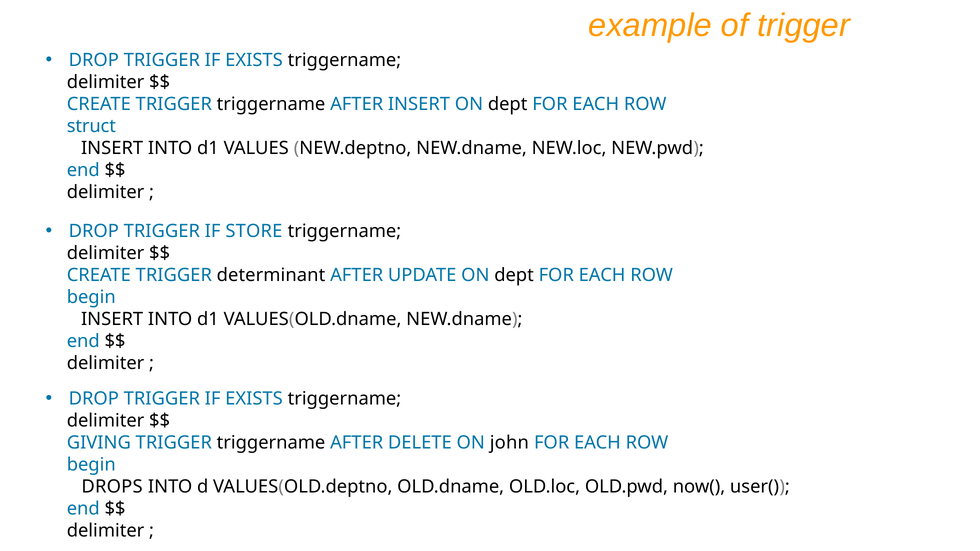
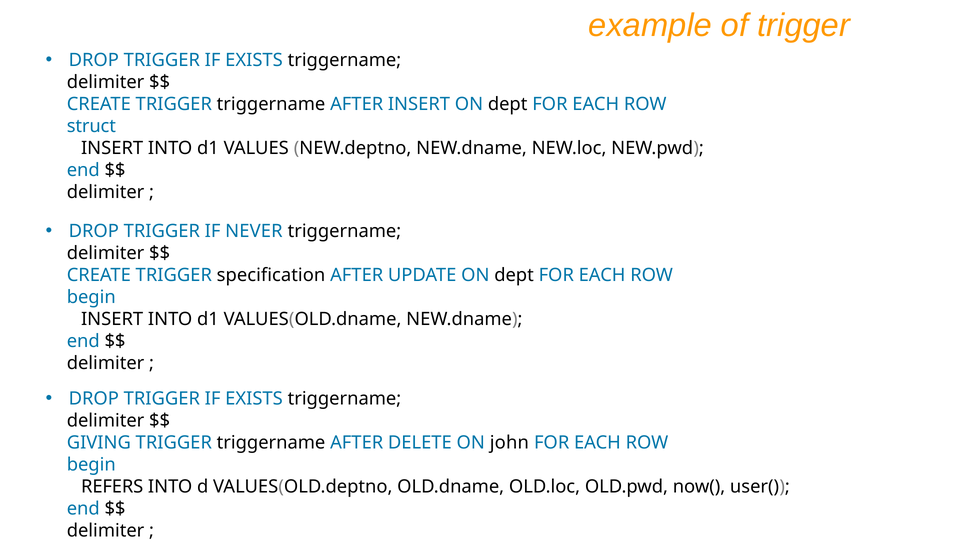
STORE: STORE -> NEVER
determinant: determinant -> specification
DROPS: DROPS -> REFERS
